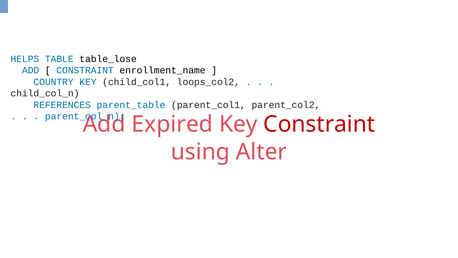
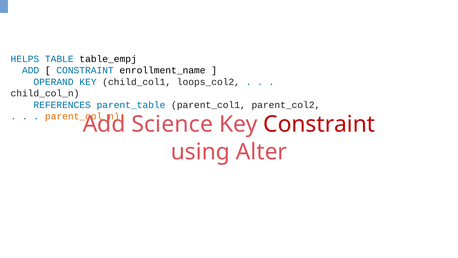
table_lose: table_lose -> table_empj
COUNTRY: COUNTRY -> OPERAND
parent_col_n colour: blue -> orange
Expired: Expired -> Science
